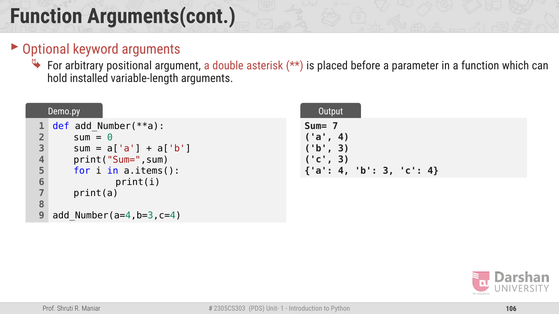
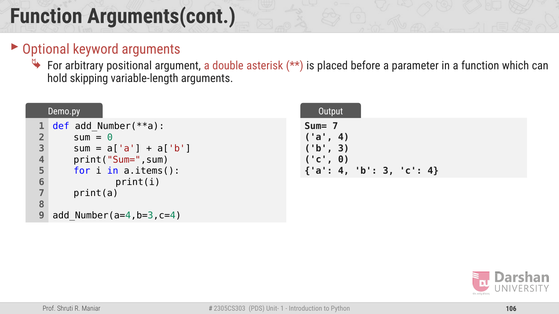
installed: installed -> skipping
c 3: 3 -> 0
